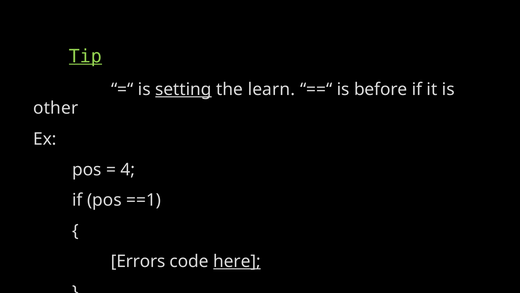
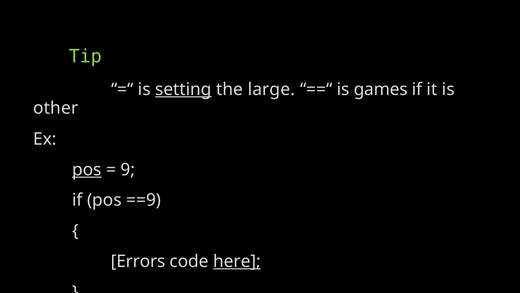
Tip underline: present -> none
learn: learn -> large
before: before -> games
pos at (87, 169) underline: none -> present
4: 4 -> 9
==1: ==1 -> ==9
